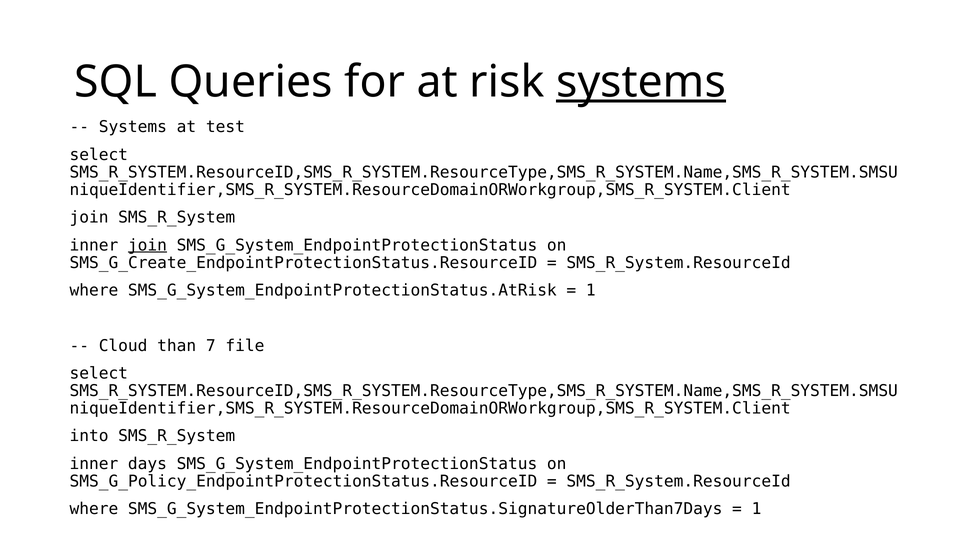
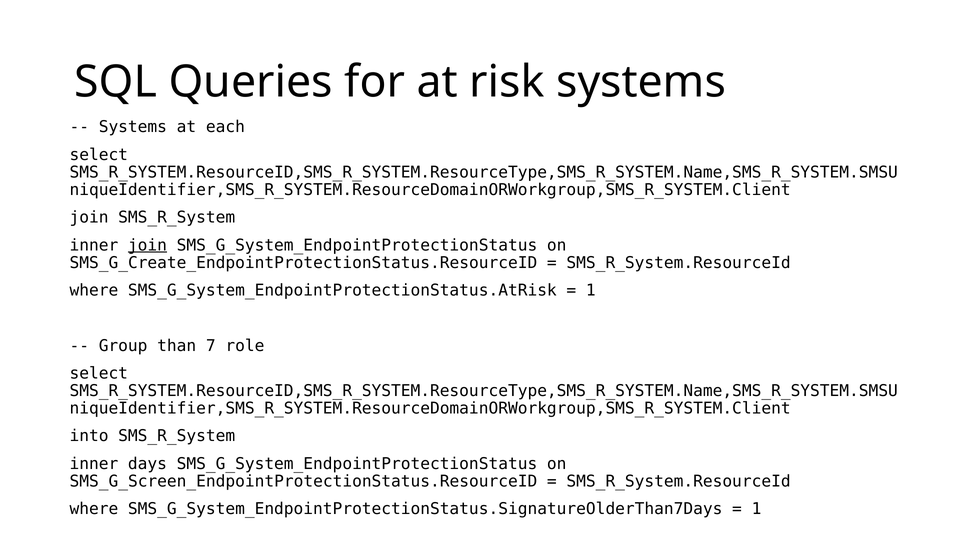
systems at (641, 82) underline: present -> none
test: test -> each
Cloud: Cloud -> Group
file: file -> role
SMS_G_Policy_EndpointProtectionStatus.ResourceID: SMS_G_Policy_EndpointProtectionStatus.ResourceID -> SMS_G_Screen_EndpointProtectionStatus.ResourceID
